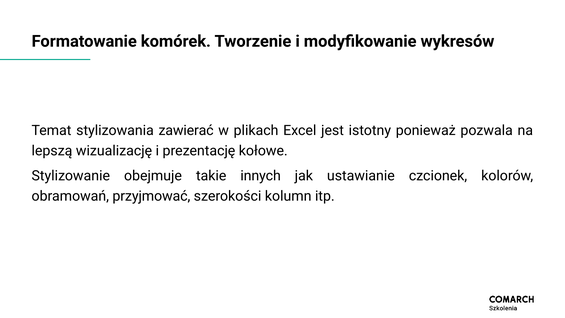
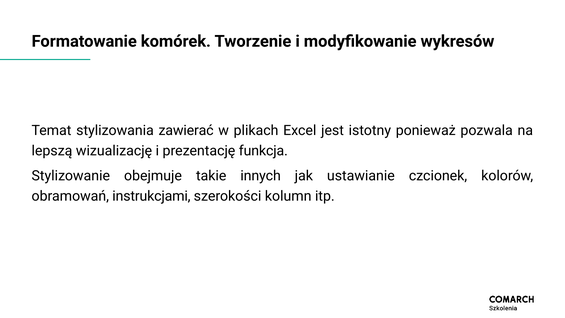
kołowe: kołowe -> funkcja
przyjmować: przyjmować -> instrukcjami
